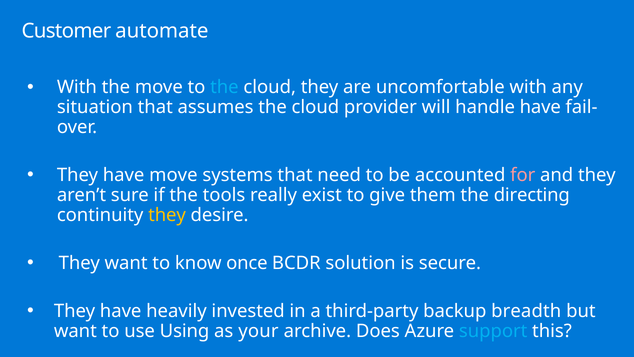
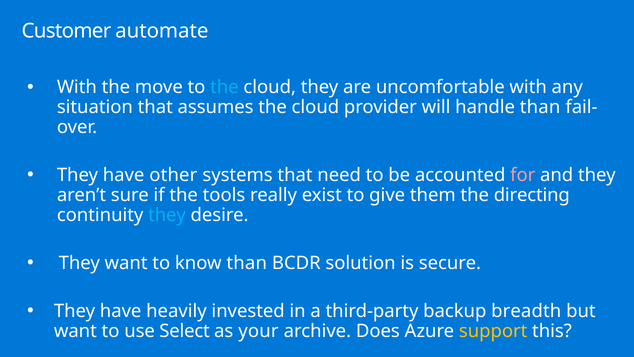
handle have: have -> than
have move: move -> other
they at (167, 215) colour: yellow -> light blue
know once: once -> than
Using: Using -> Select
support colour: light blue -> yellow
